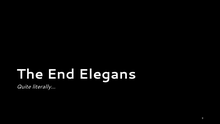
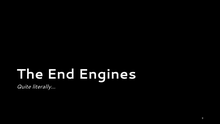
Elegans: Elegans -> Engines
